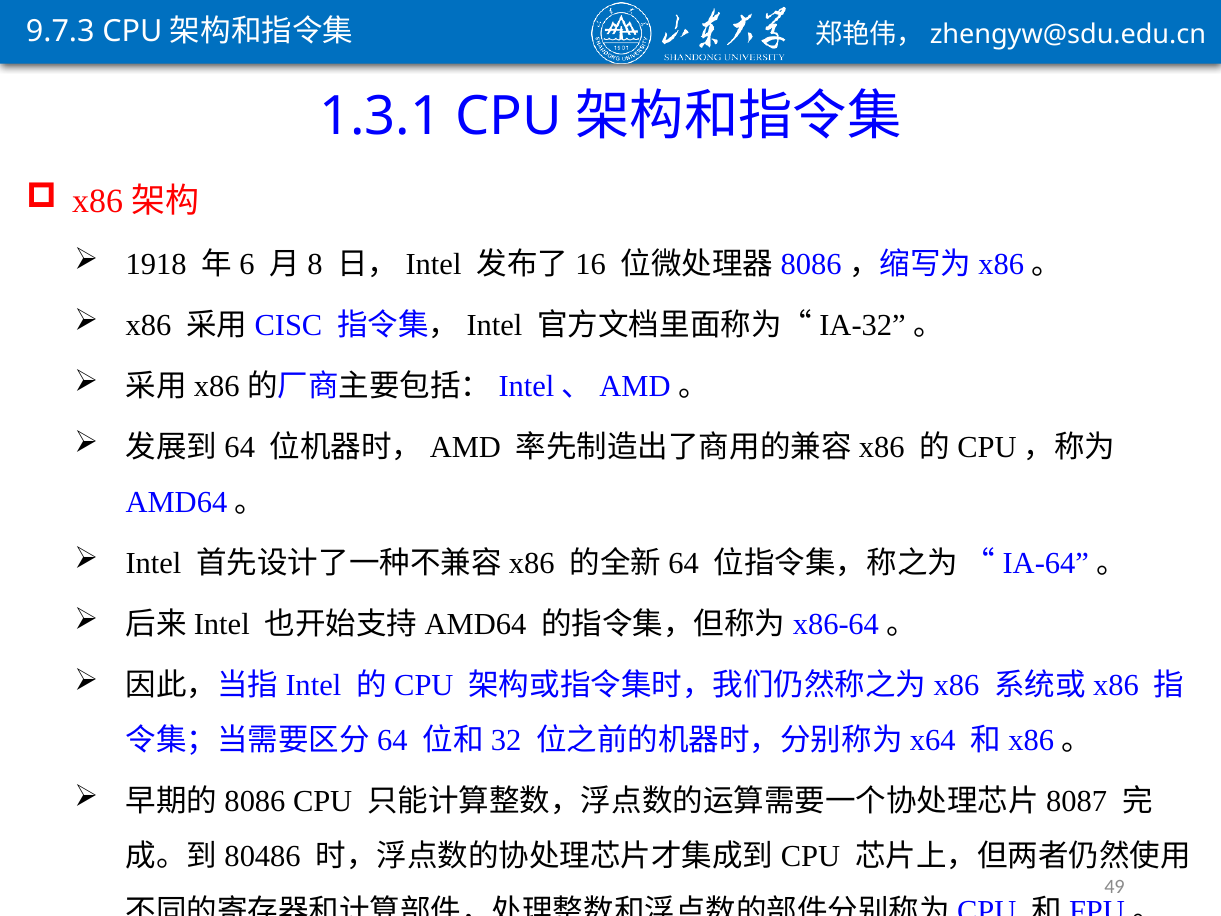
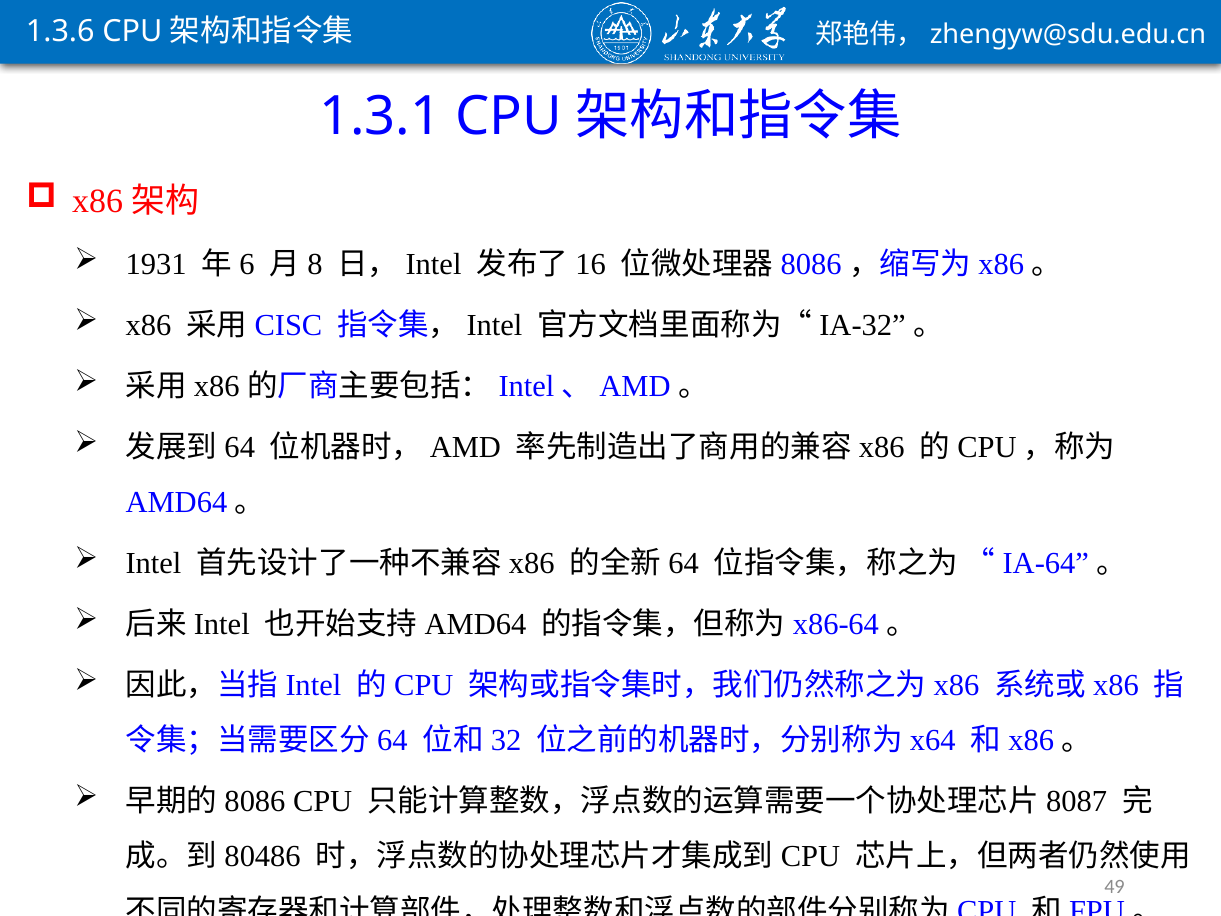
9.7.3: 9.7.3 -> 1.3.6
1918: 1918 -> 1931
